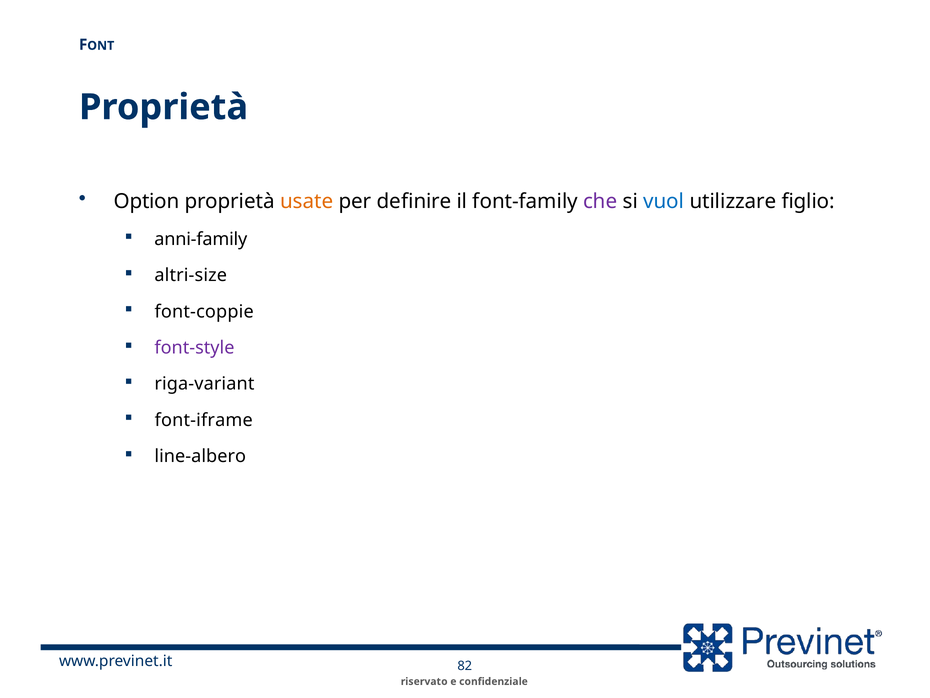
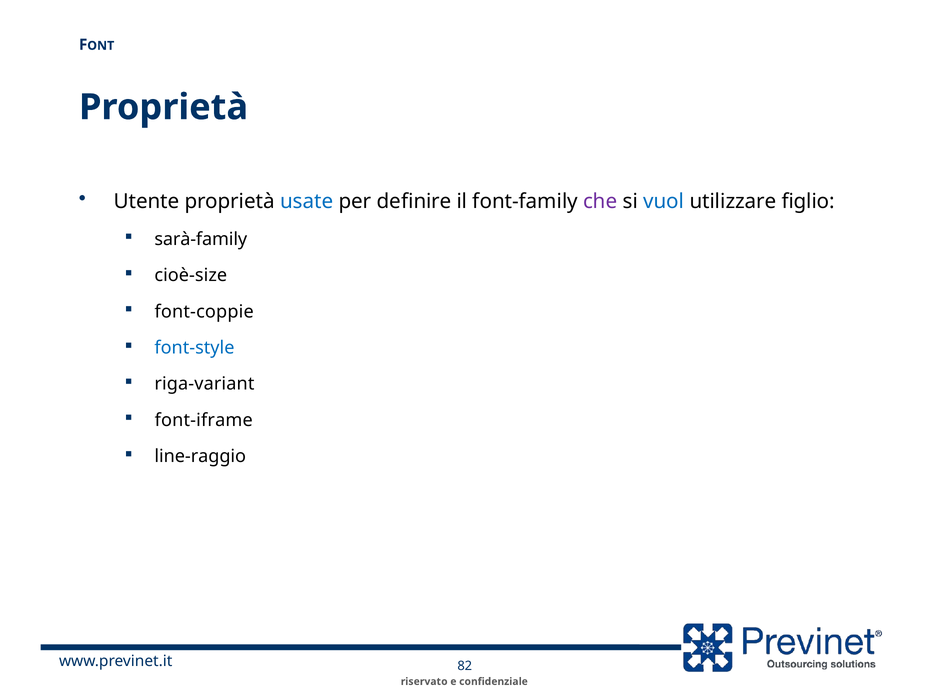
Option: Option -> Utente
usate colour: orange -> blue
anni-family: anni-family -> sarà-family
altri-size: altri-size -> cioè-size
font-style colour: purple -> blue
line-albero: line-albero -> line-raggio
